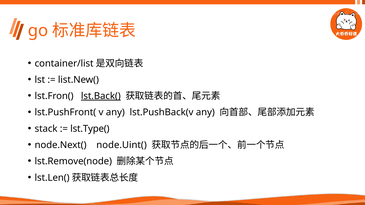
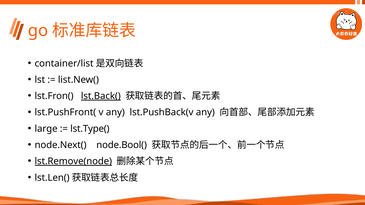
stack: stack -> large
node.Uint(: node.Uint( -> node.Bool(
lst.Remove(node underline: none -> present
